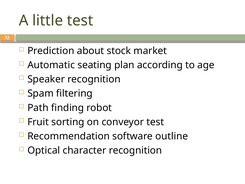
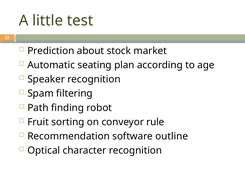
conveyor test: test -> rule
